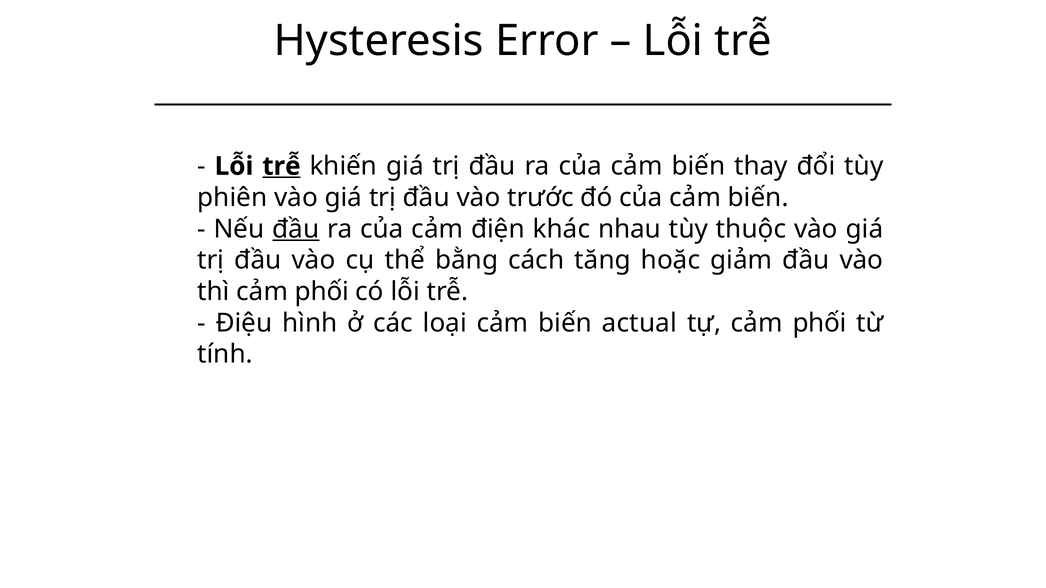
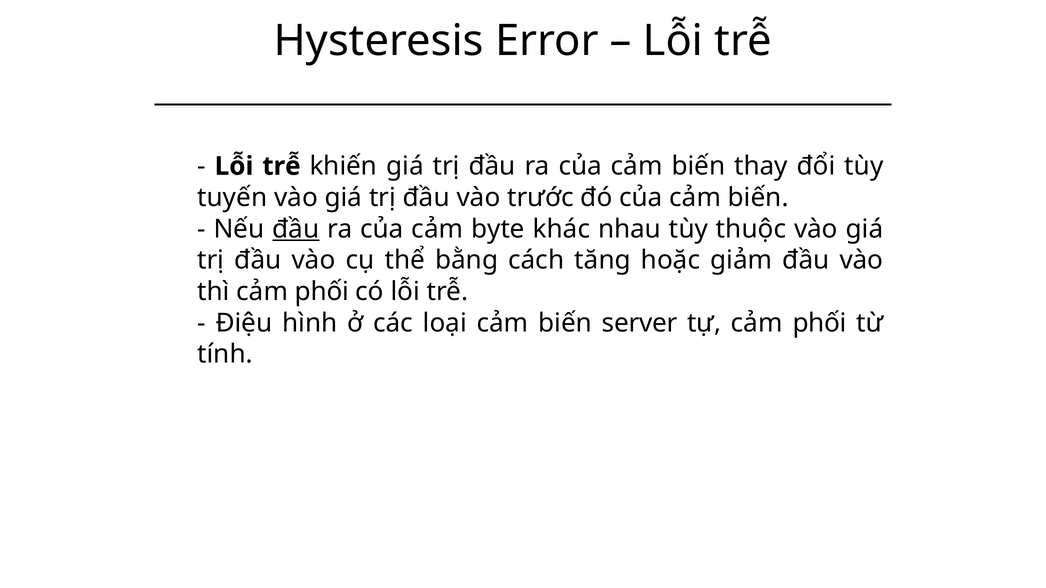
trễ at (281, 166) underline: present -> none
phiên: phiên -> tuyến
điện: điện -> byte
actual: actual -> server
